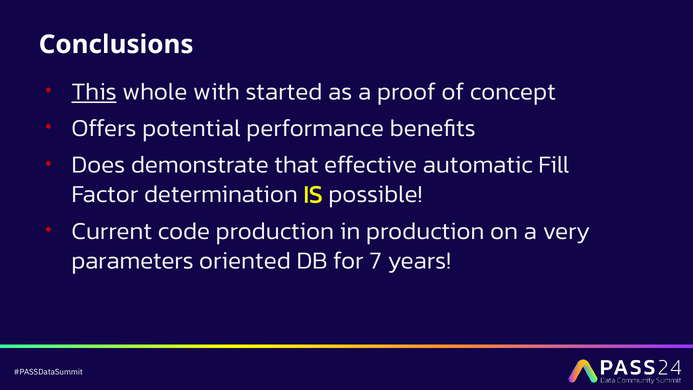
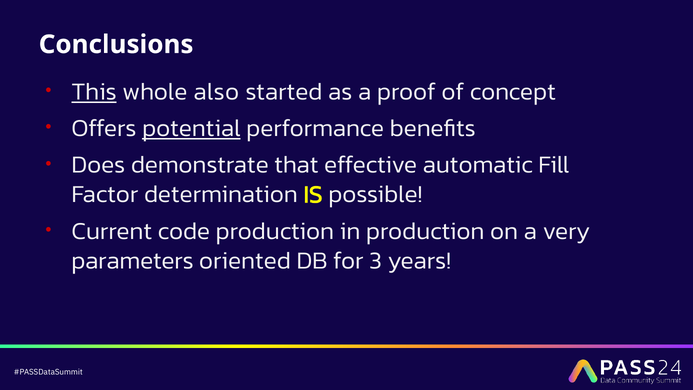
with: with -> also
potential underline: none -> present
7: 7 -> 3
